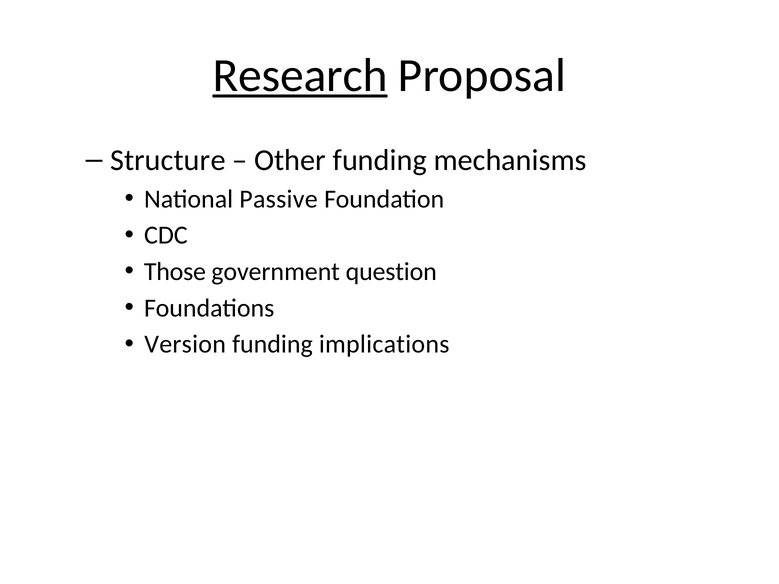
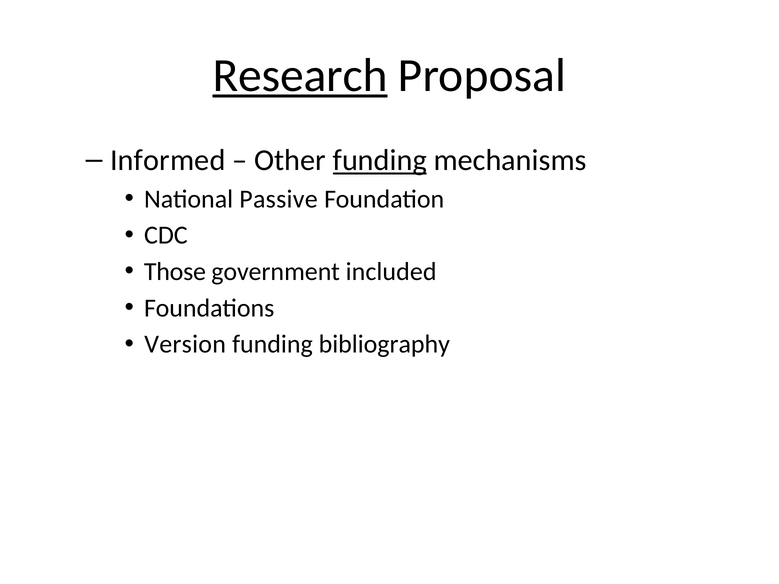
Structure: Structure -> Informed
funding at (380, 161) underline: none -> present
question: question -> included
implications: implications -> bibliography
